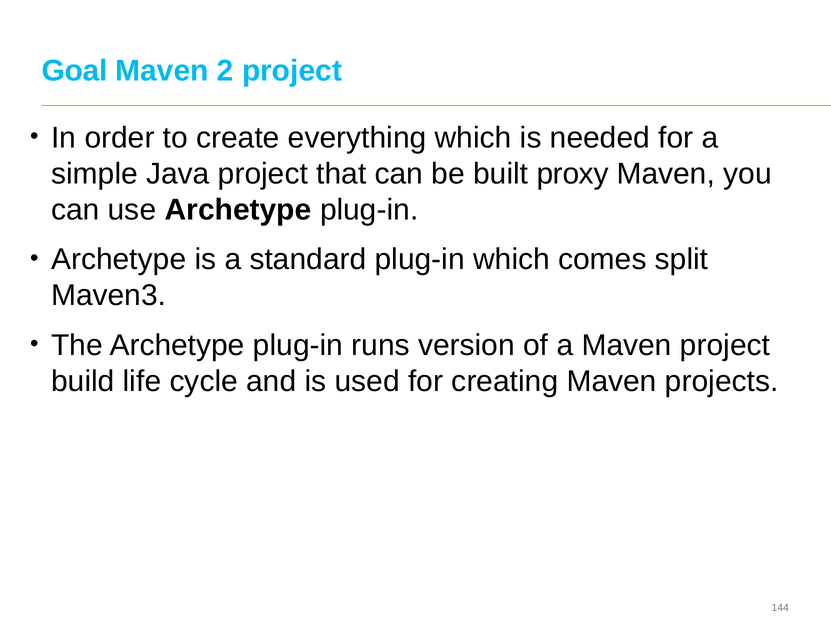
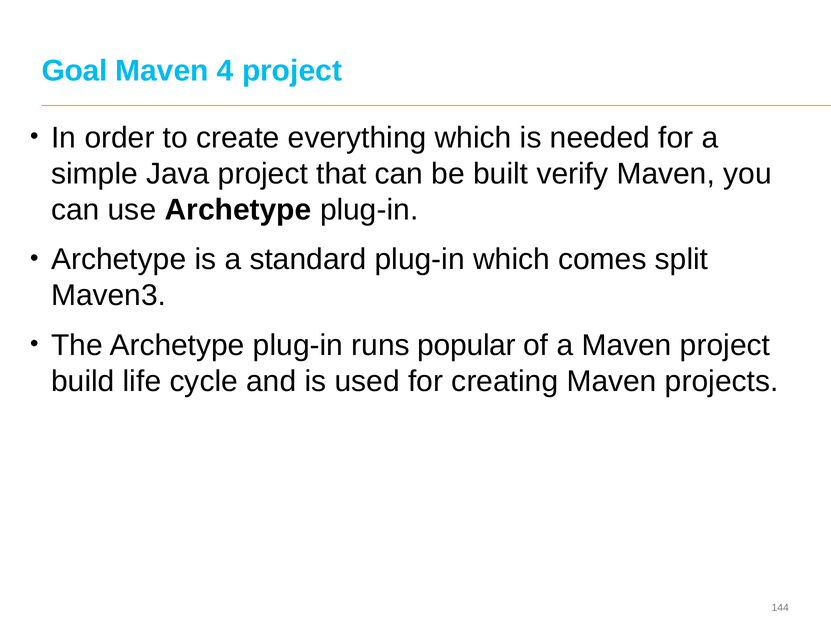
2: 2 -> 4
proxy: proxy -> verify
version: version -> popular
